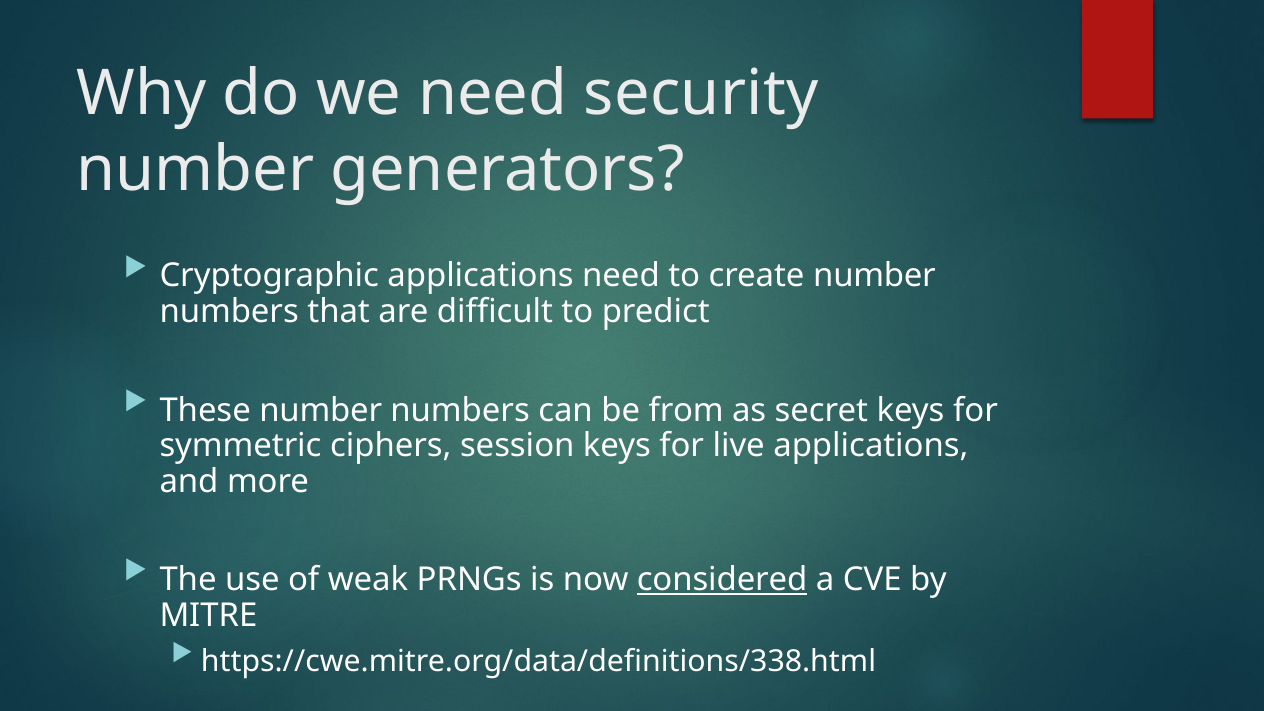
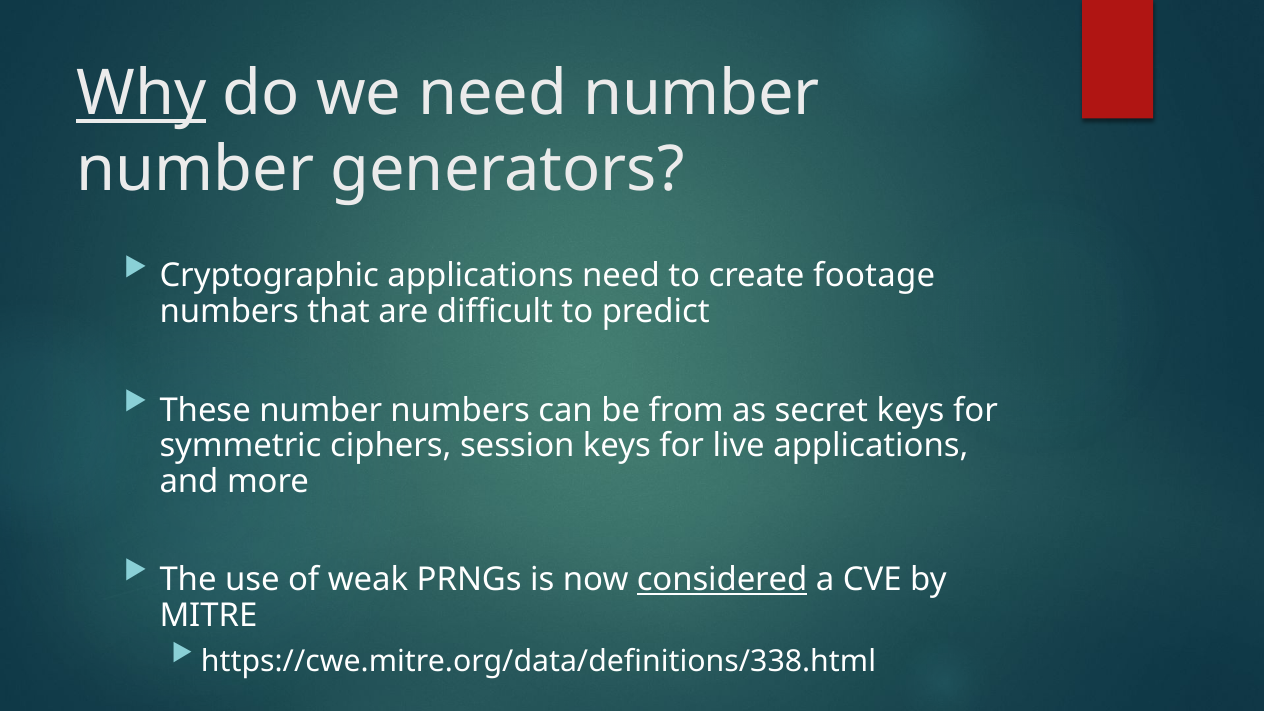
Why underline: none -> present
need security: security -> number
create number: number -> footage
